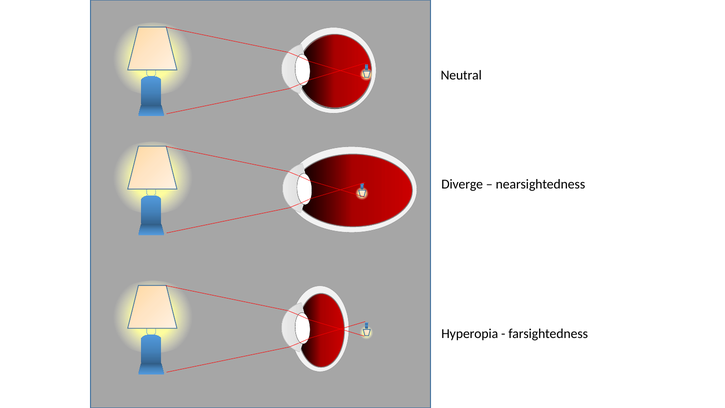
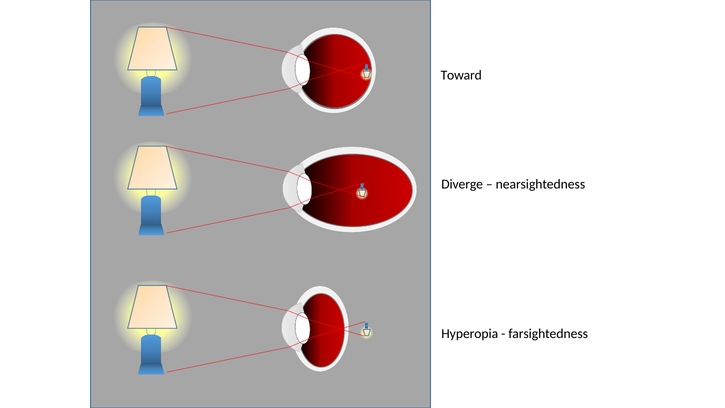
Neutral: Neutral -> Toward
